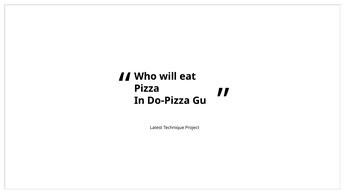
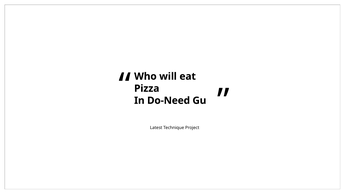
Do-Pizza: Do-Pizza -> Do-Need
